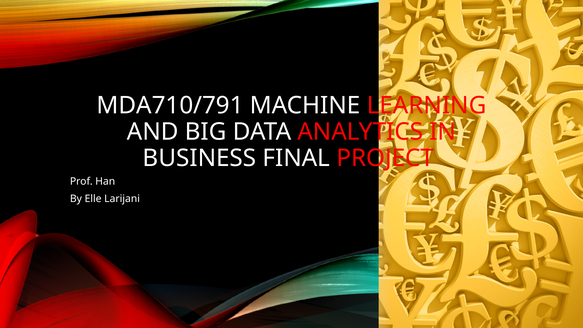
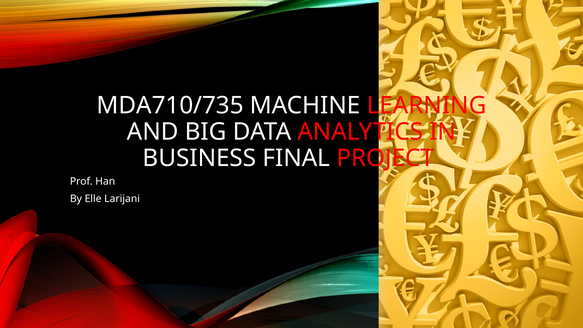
MDA710/791: MDA710/791 -> MDA710/735
